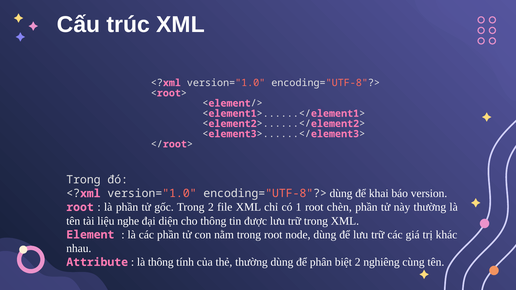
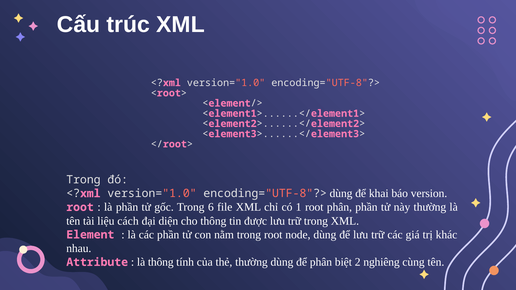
Trong 2: 2 -> 6
root chèn: chèn -> phân
nghe: nghe -> cách
